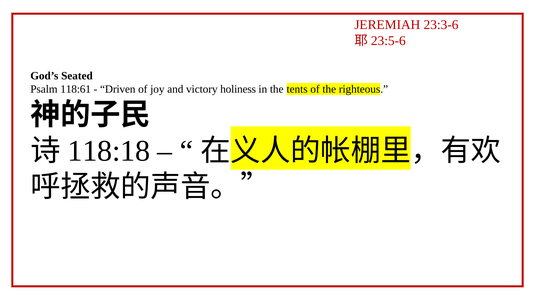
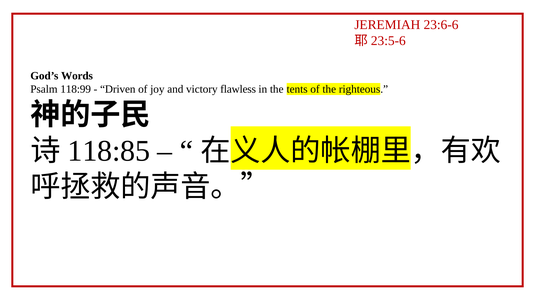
23:3-6: 23:3-6 -> 23:6-6
Seated: Seated -> Words
118:61: 118:61 -> 118:99
holiness: holiness -> flawless
118:18: 118:18 -> 118:85
